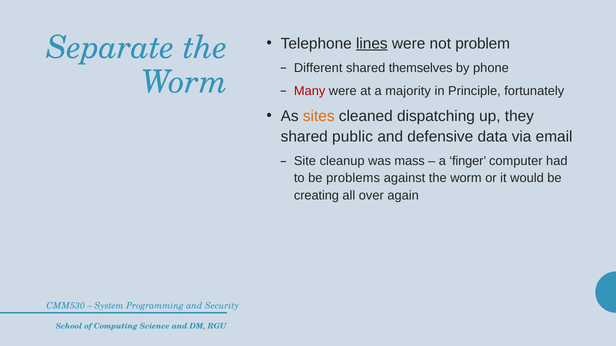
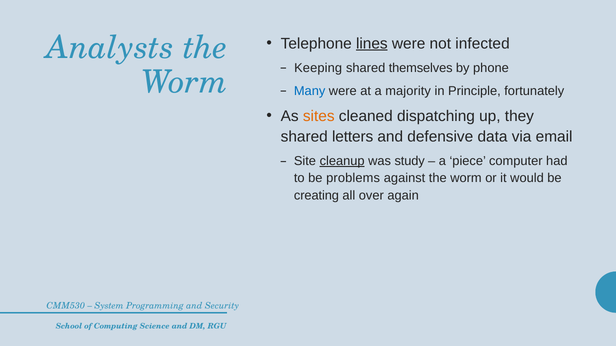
problem: problem -> infected
Separate: Separate -> Analysts
Different: Different -> Keeping
Many colour: red -> blue
public: public -> letters
cleanup underline: none -> present
mass: mass -> study
finger: finger -> piece
